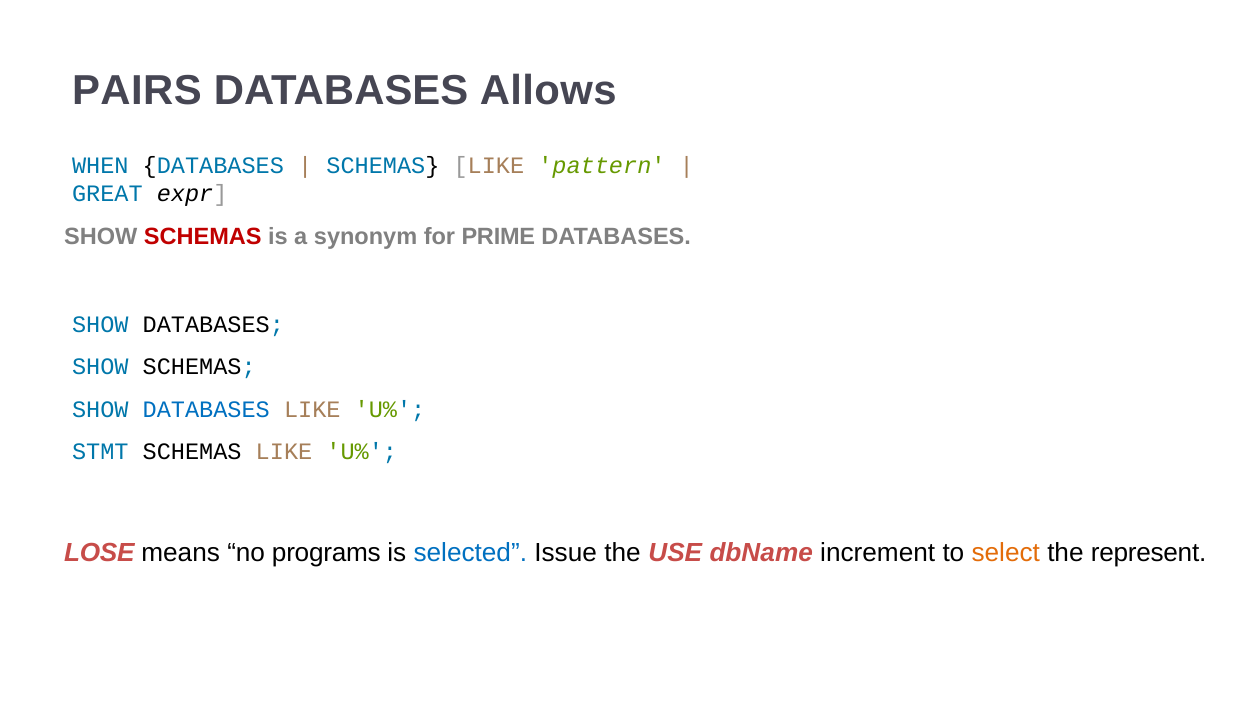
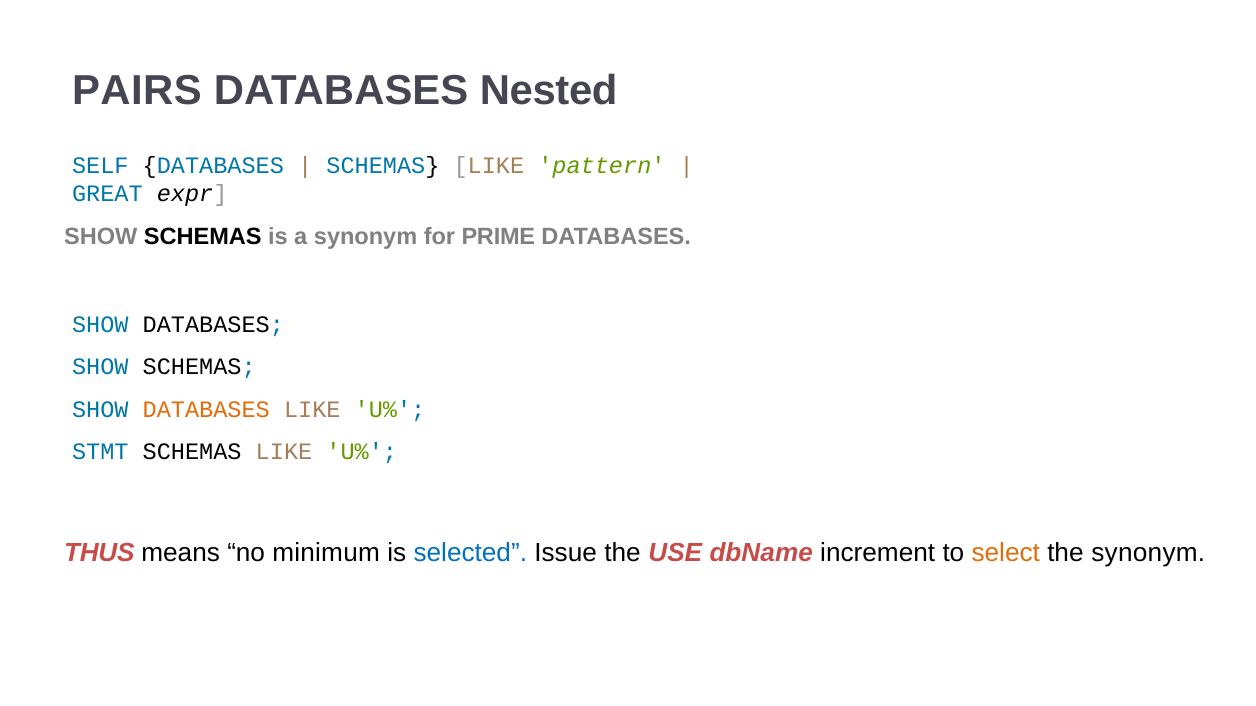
Allows: Allows -> Nested
WHEN: WHEN -> SELF
SCHEMAS at (203, 237) colour: red -> black
DATABASES at (206, 410) colour: blue -> orange
LOSE: LOSE -> THUS
programs: programs -> minimum
the represent: represent -> synonym
